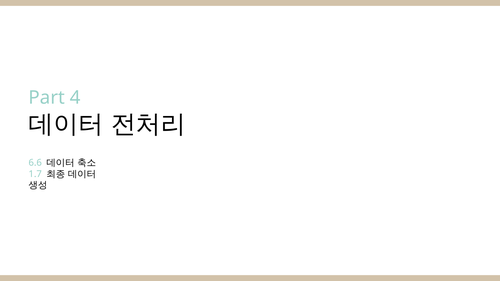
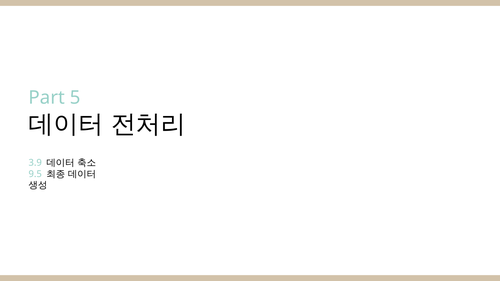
4: 4 -> 5
6.6: 6.6 -> 3.9
1.7: 1.7 -> 9.5
